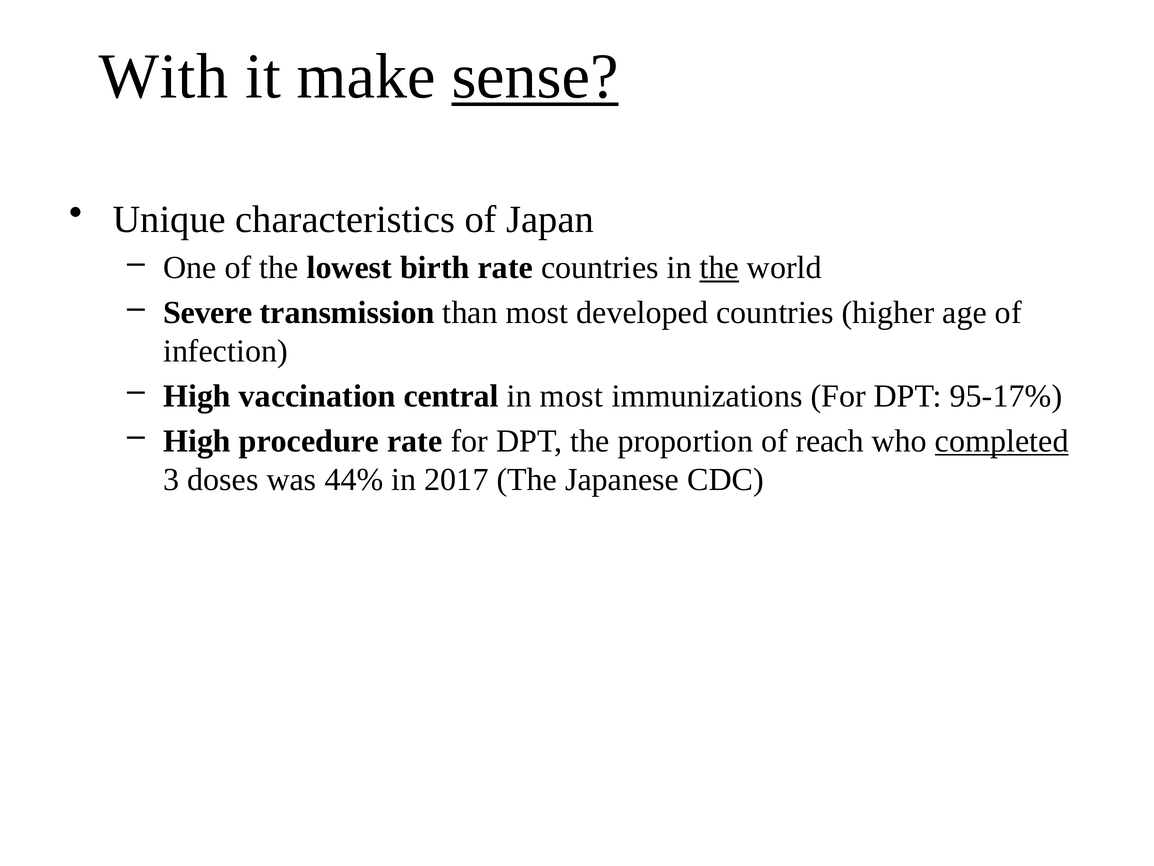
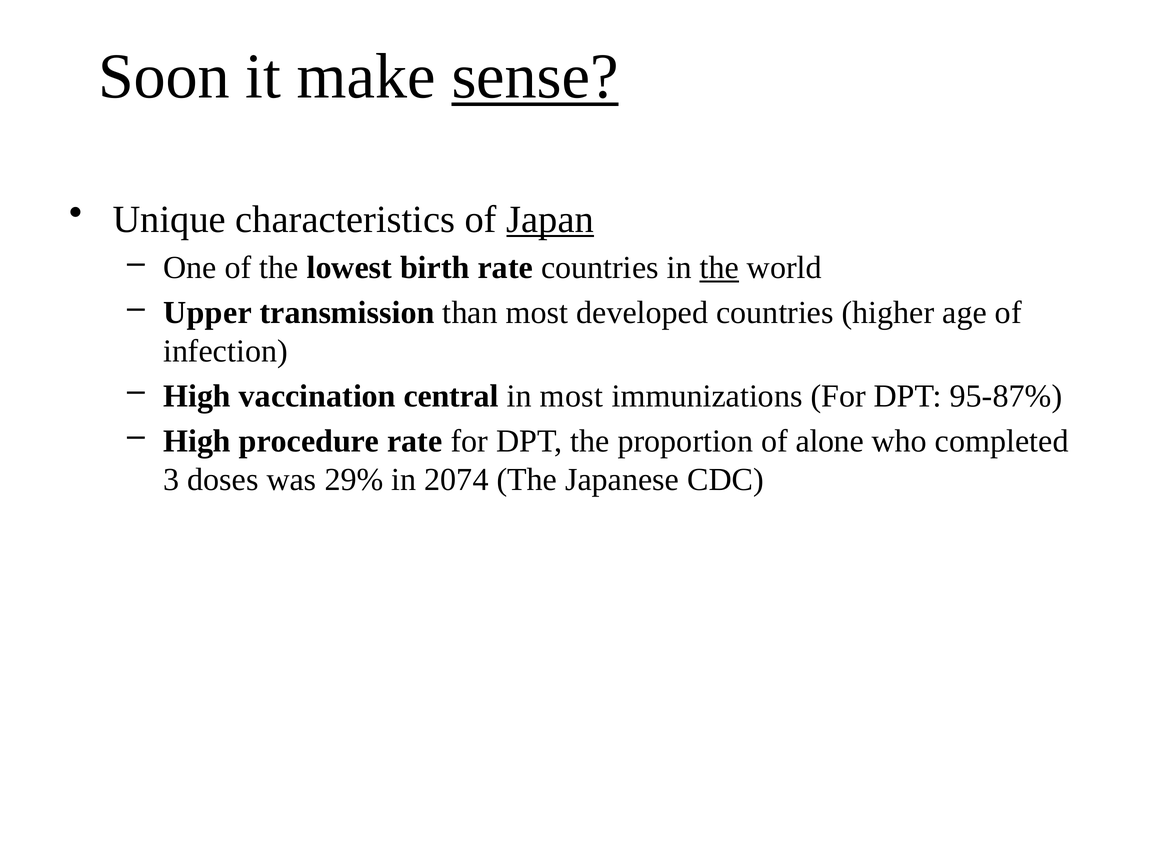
With: With -> Soon
Japan underline: none -> present
Severe: Severe -> Upper
95-17%: 95-17% -> 95-87%
reach: reach -> alone
completed underline: present -> none
44%: 44% -> 29%
2017: 2017 -> 2074
